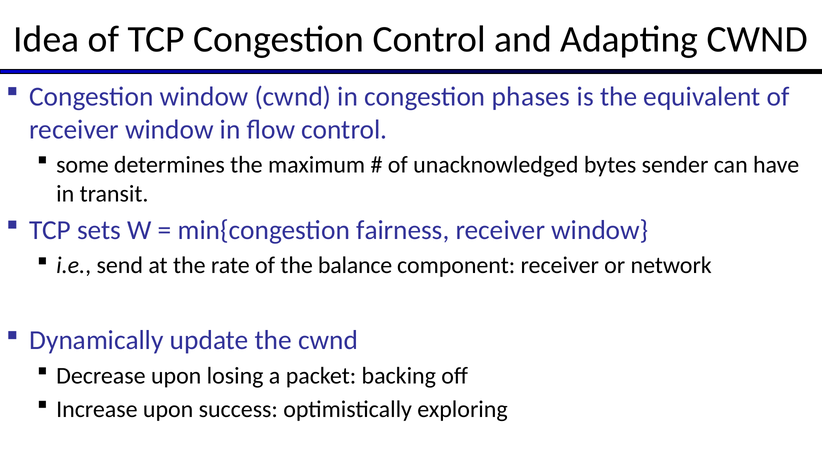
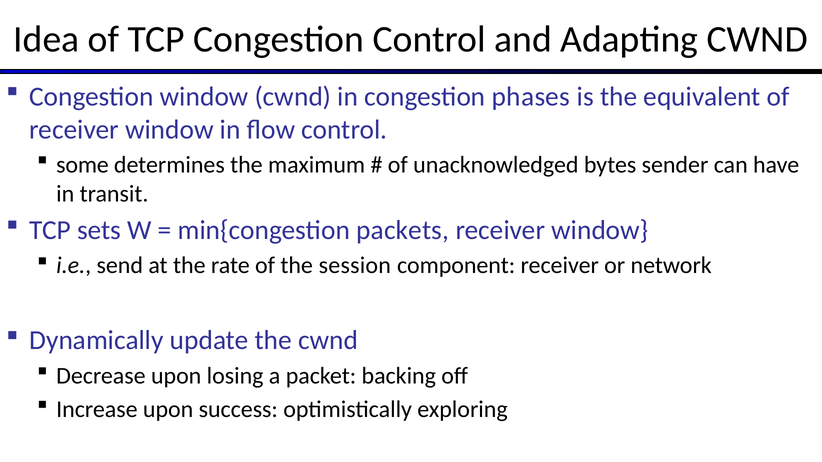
fairness: fairness -> packets
balance: balance -> session
